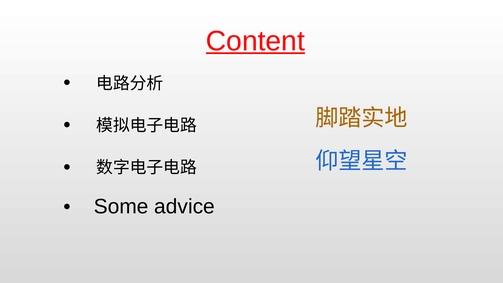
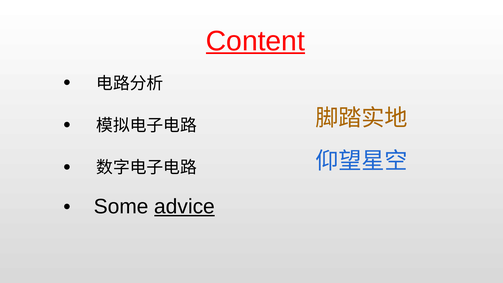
advice underline: none -> present
